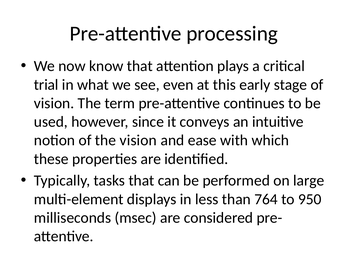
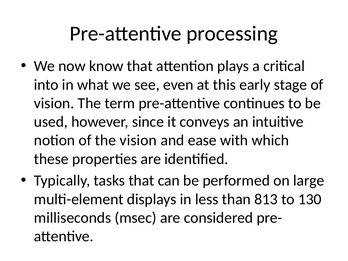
trial: trial -> into
764: 764 -> 813
950: 950 -> 130
